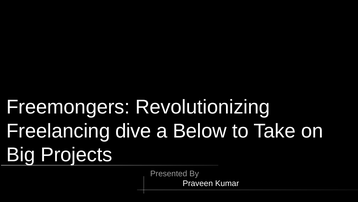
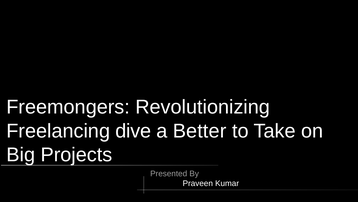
Below: Below -> Better
